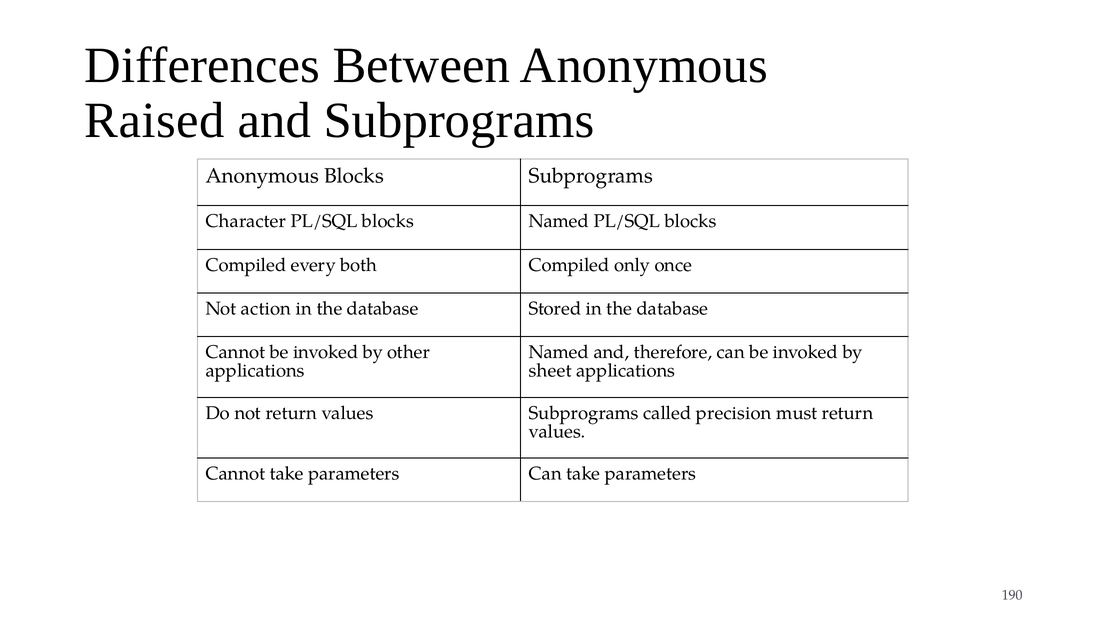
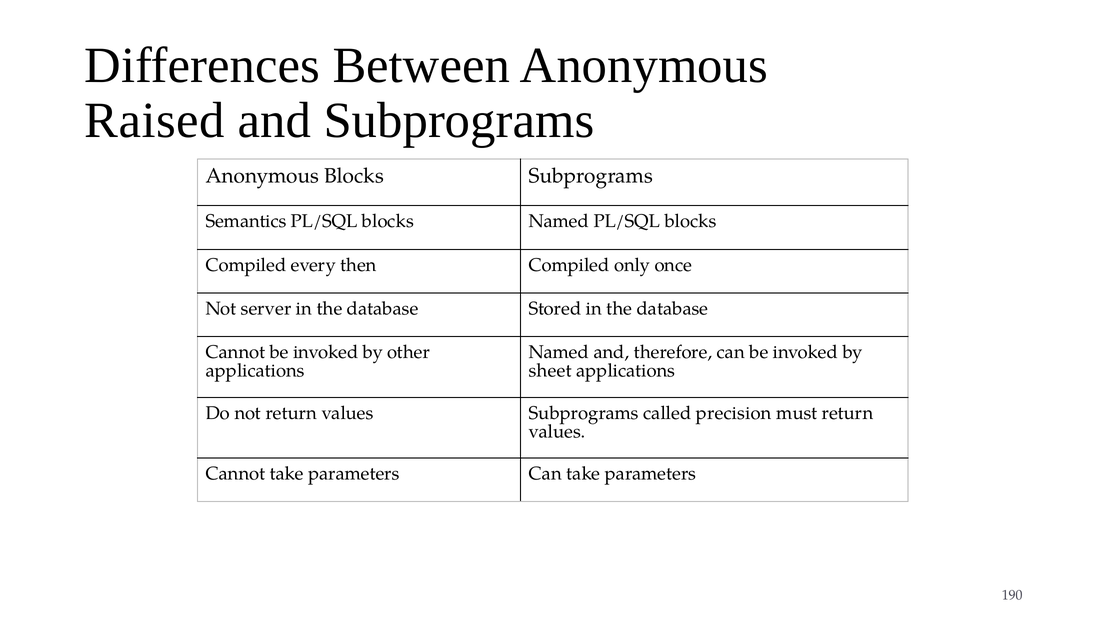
Character: Character -> Semantics
both: both -> then
action: action -> server
